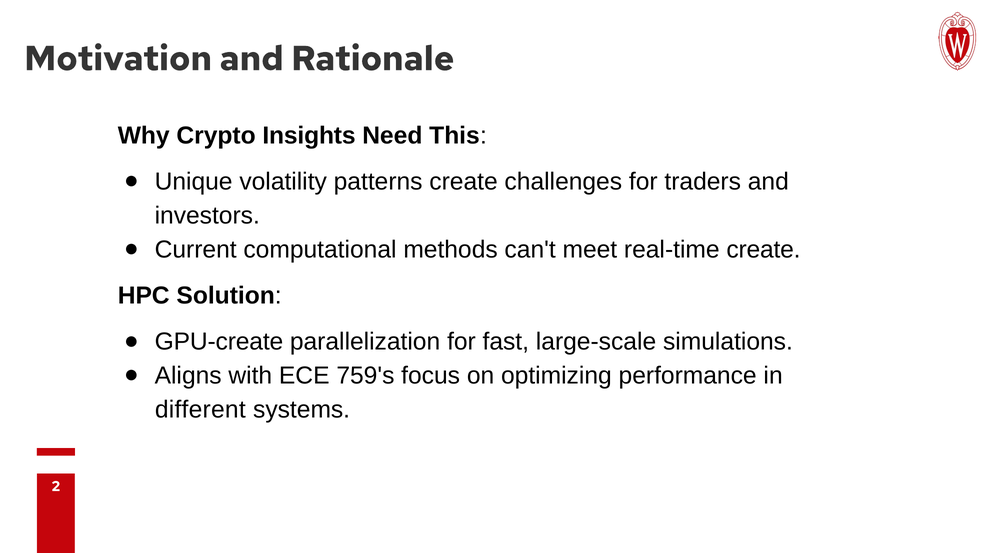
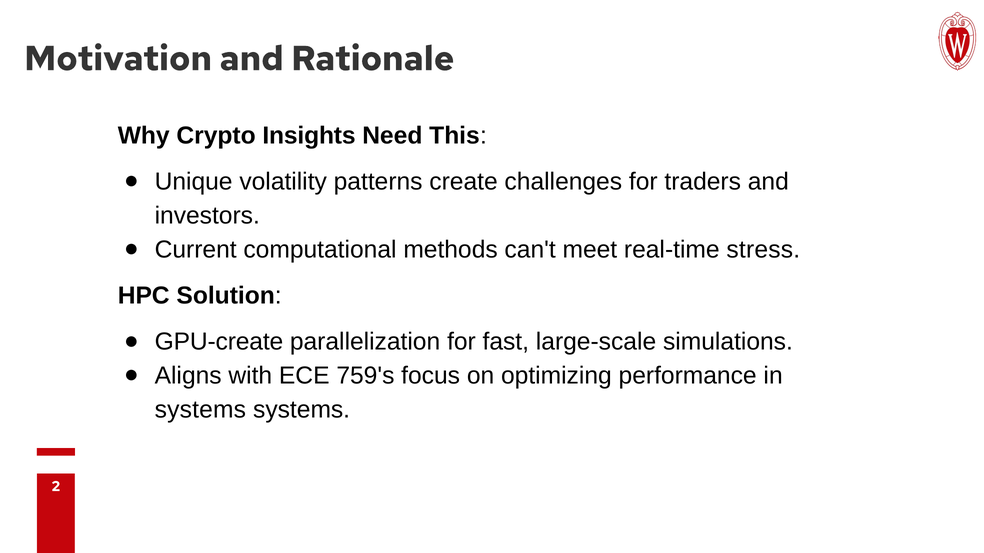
real-time create: create -> stress
different at (200, 410): different -> systems
